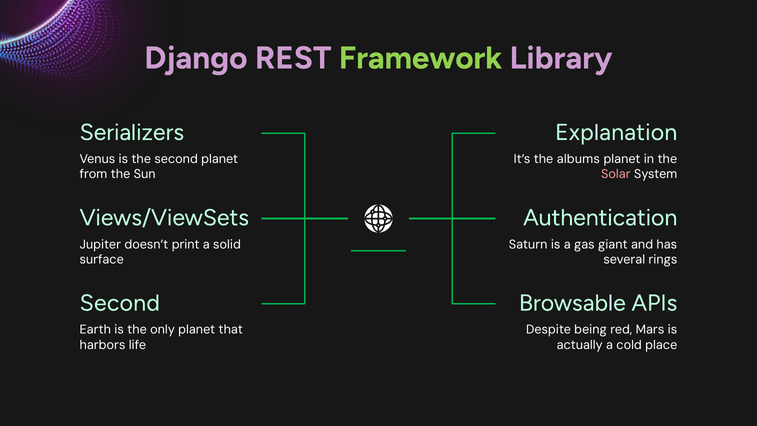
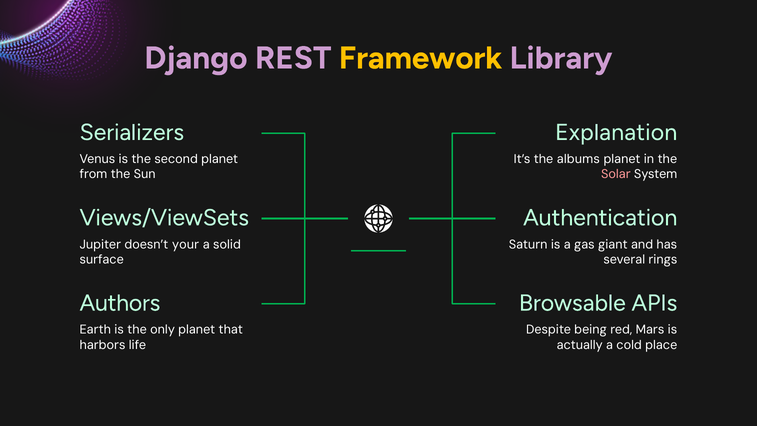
Framework colour: light green -> yellow
print: print -> your
Second at (120, 303): Second -> Authors
